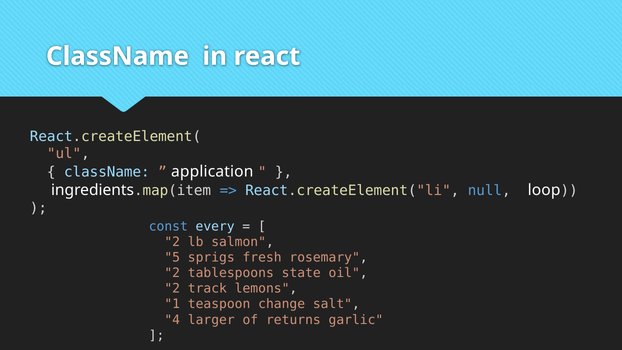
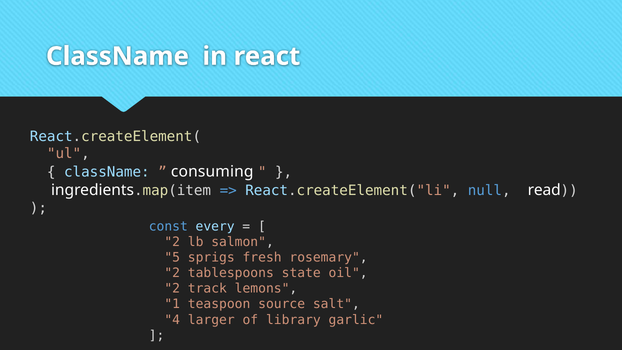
application: application -> consuming
loop: loop -> read
change: change -> source
returns: returns -> library
